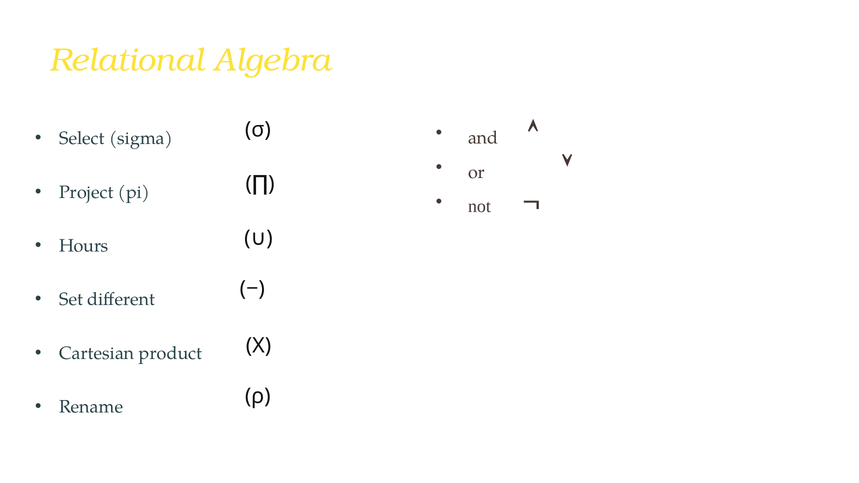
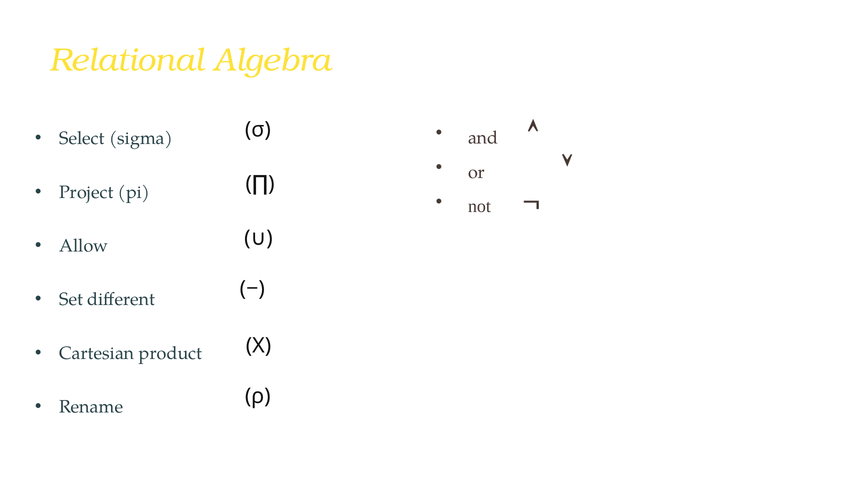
Hours: Hours -> Allow
